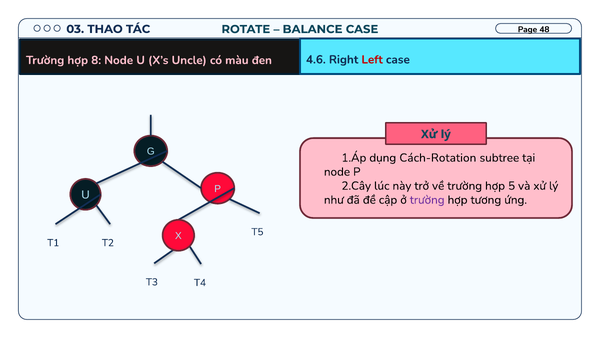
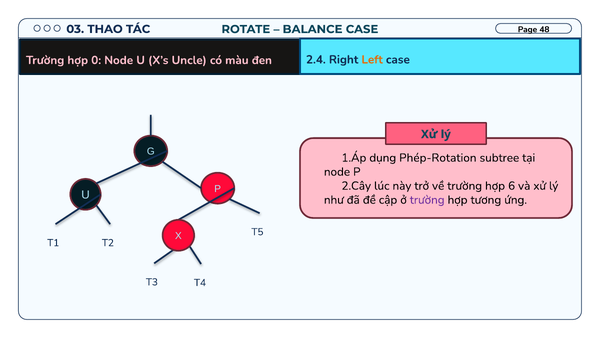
4.6: 4.6 -> 2.4
Left colour: red -> orange
8: 8 -> 0
Cách-Rotation: Cách-Rotation -> Phép-Rotation
5: 5 -> 6
